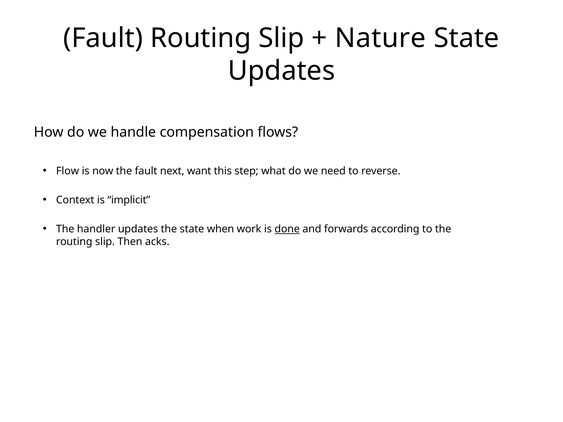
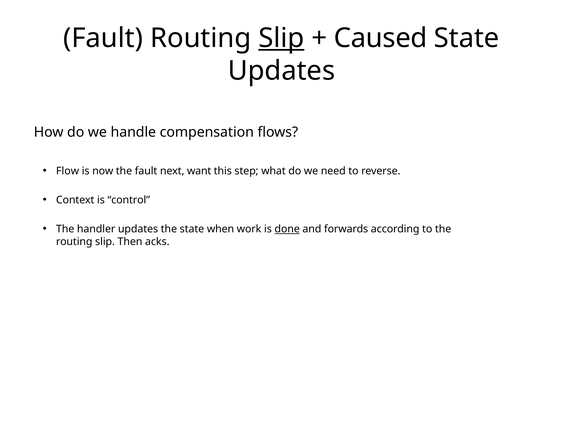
Slip at (281, 38) underline: none -> present
Nature: Nature -> Caused
implicit: implicit -> control
